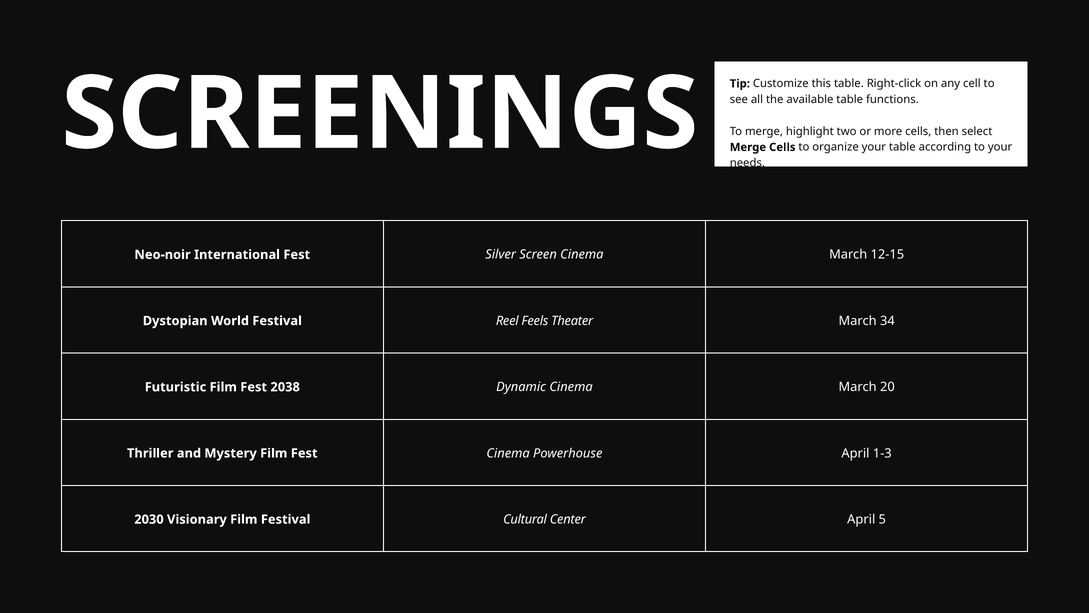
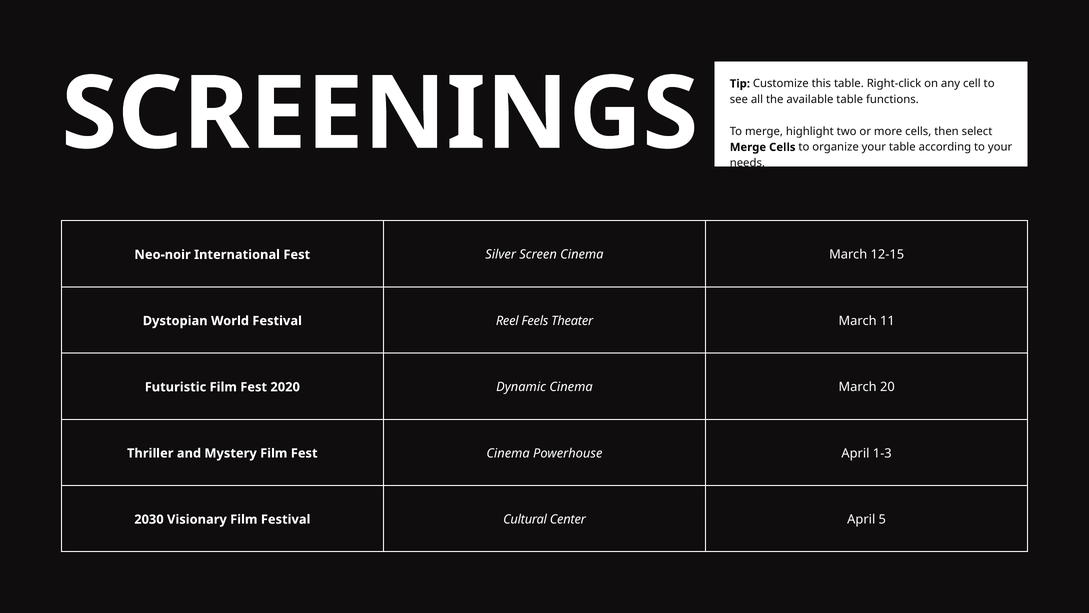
34: 34 -> 11
2038: 2038 -> 2020
